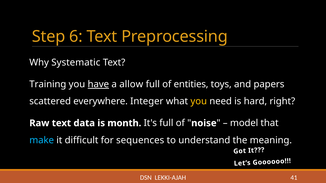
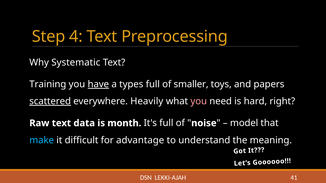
6: 6 -> 4
allow: allow -> types
entities: entities -> smaller
scattered underline: none -> present
Integer: Integer -> Heavily
you at (199, 102) colour: yellow -> pink
sequences: sequences -> advantage
